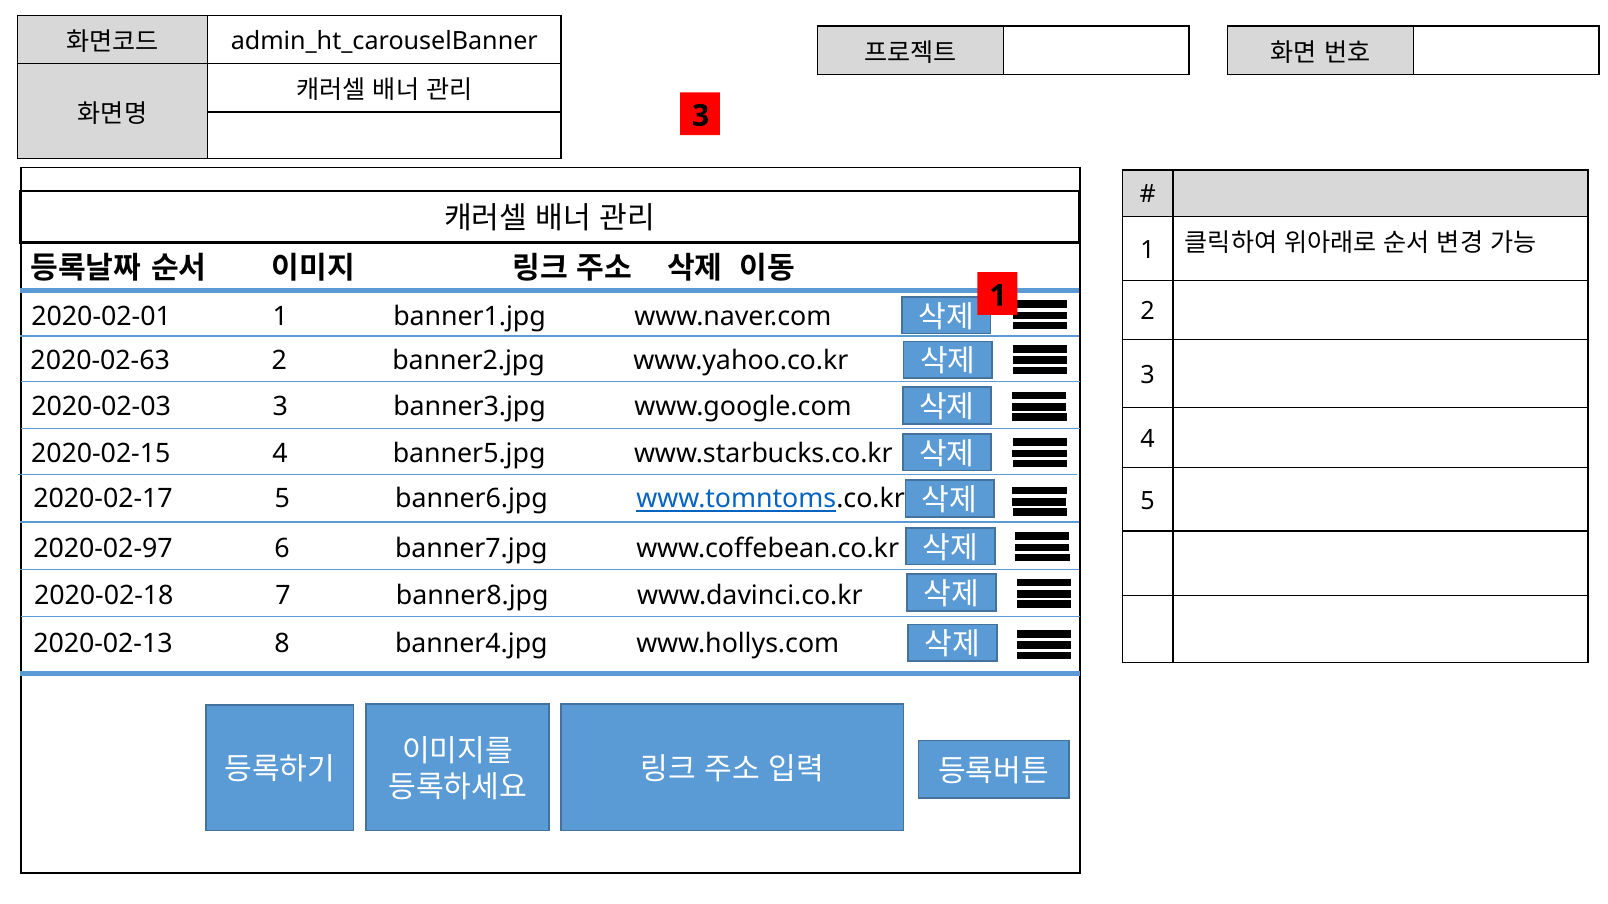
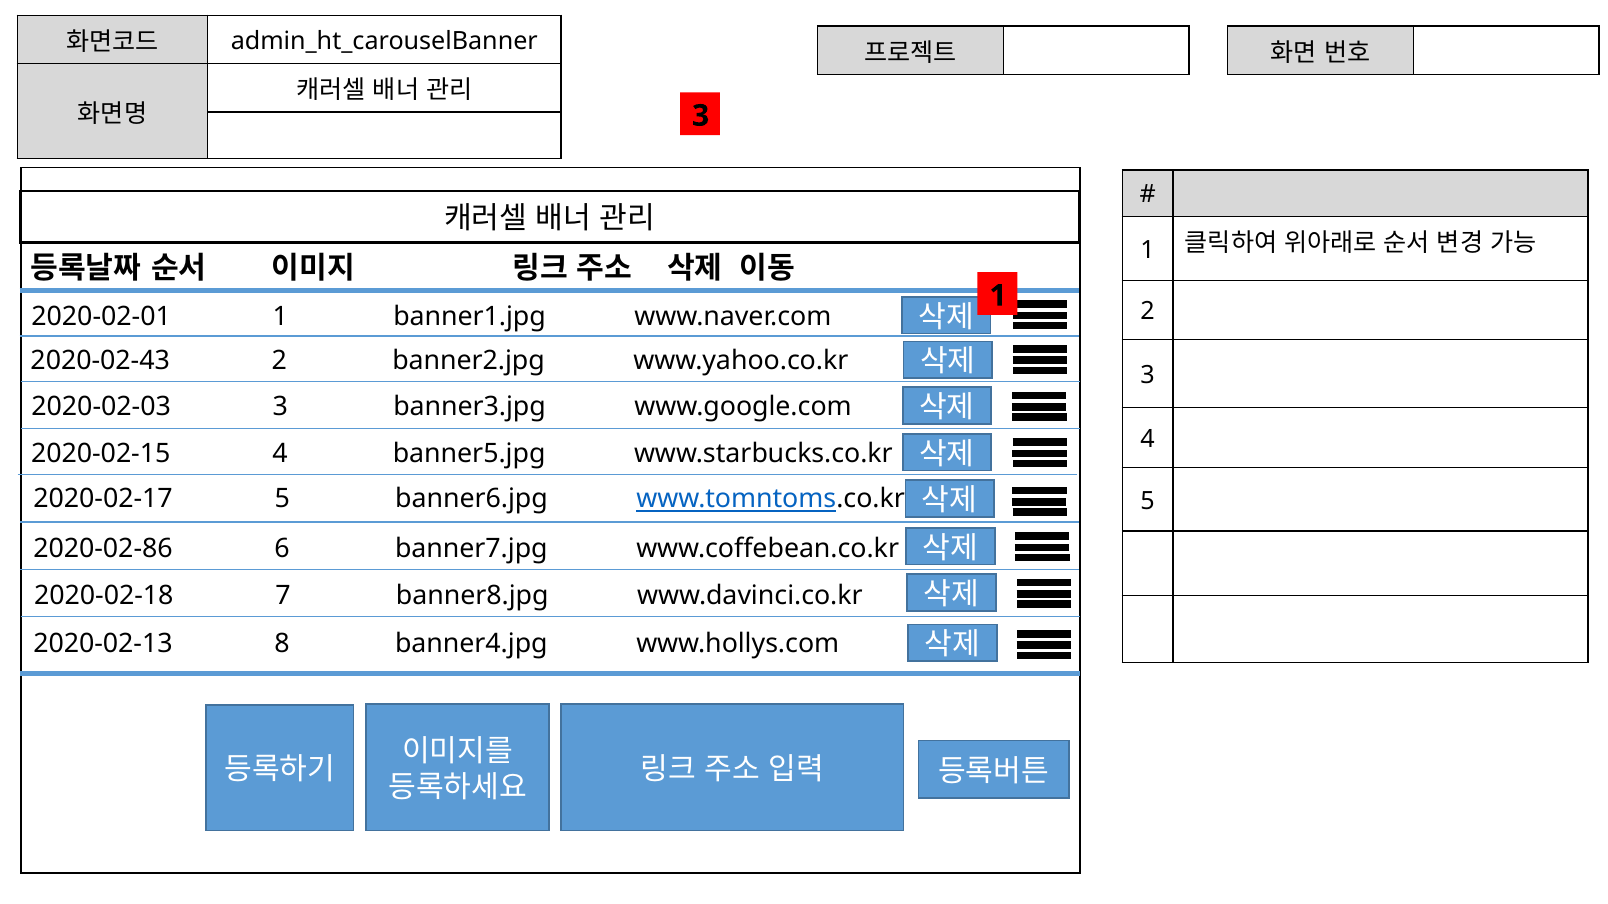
2020-02-63: 2020-02-63 -> 2020-02-43
2020-02-97: 2020-02-97 -> 2020-02-86
